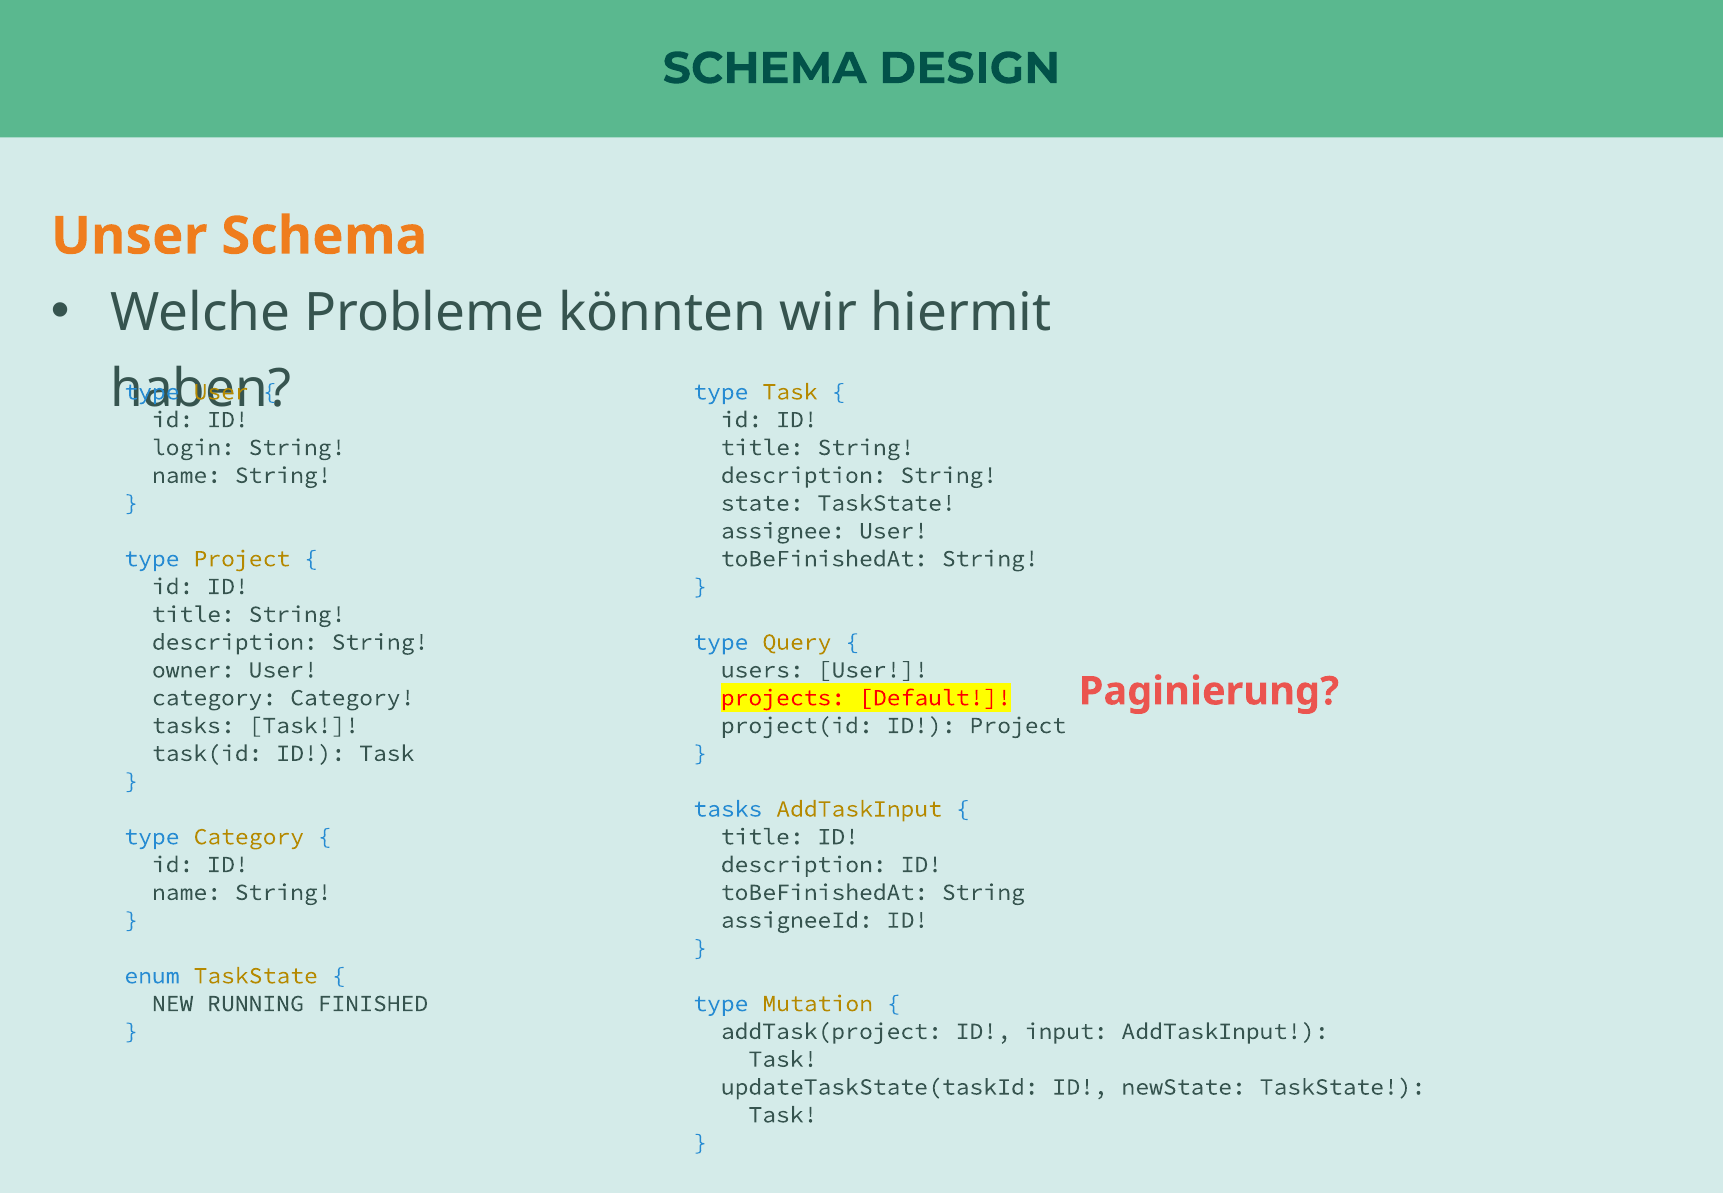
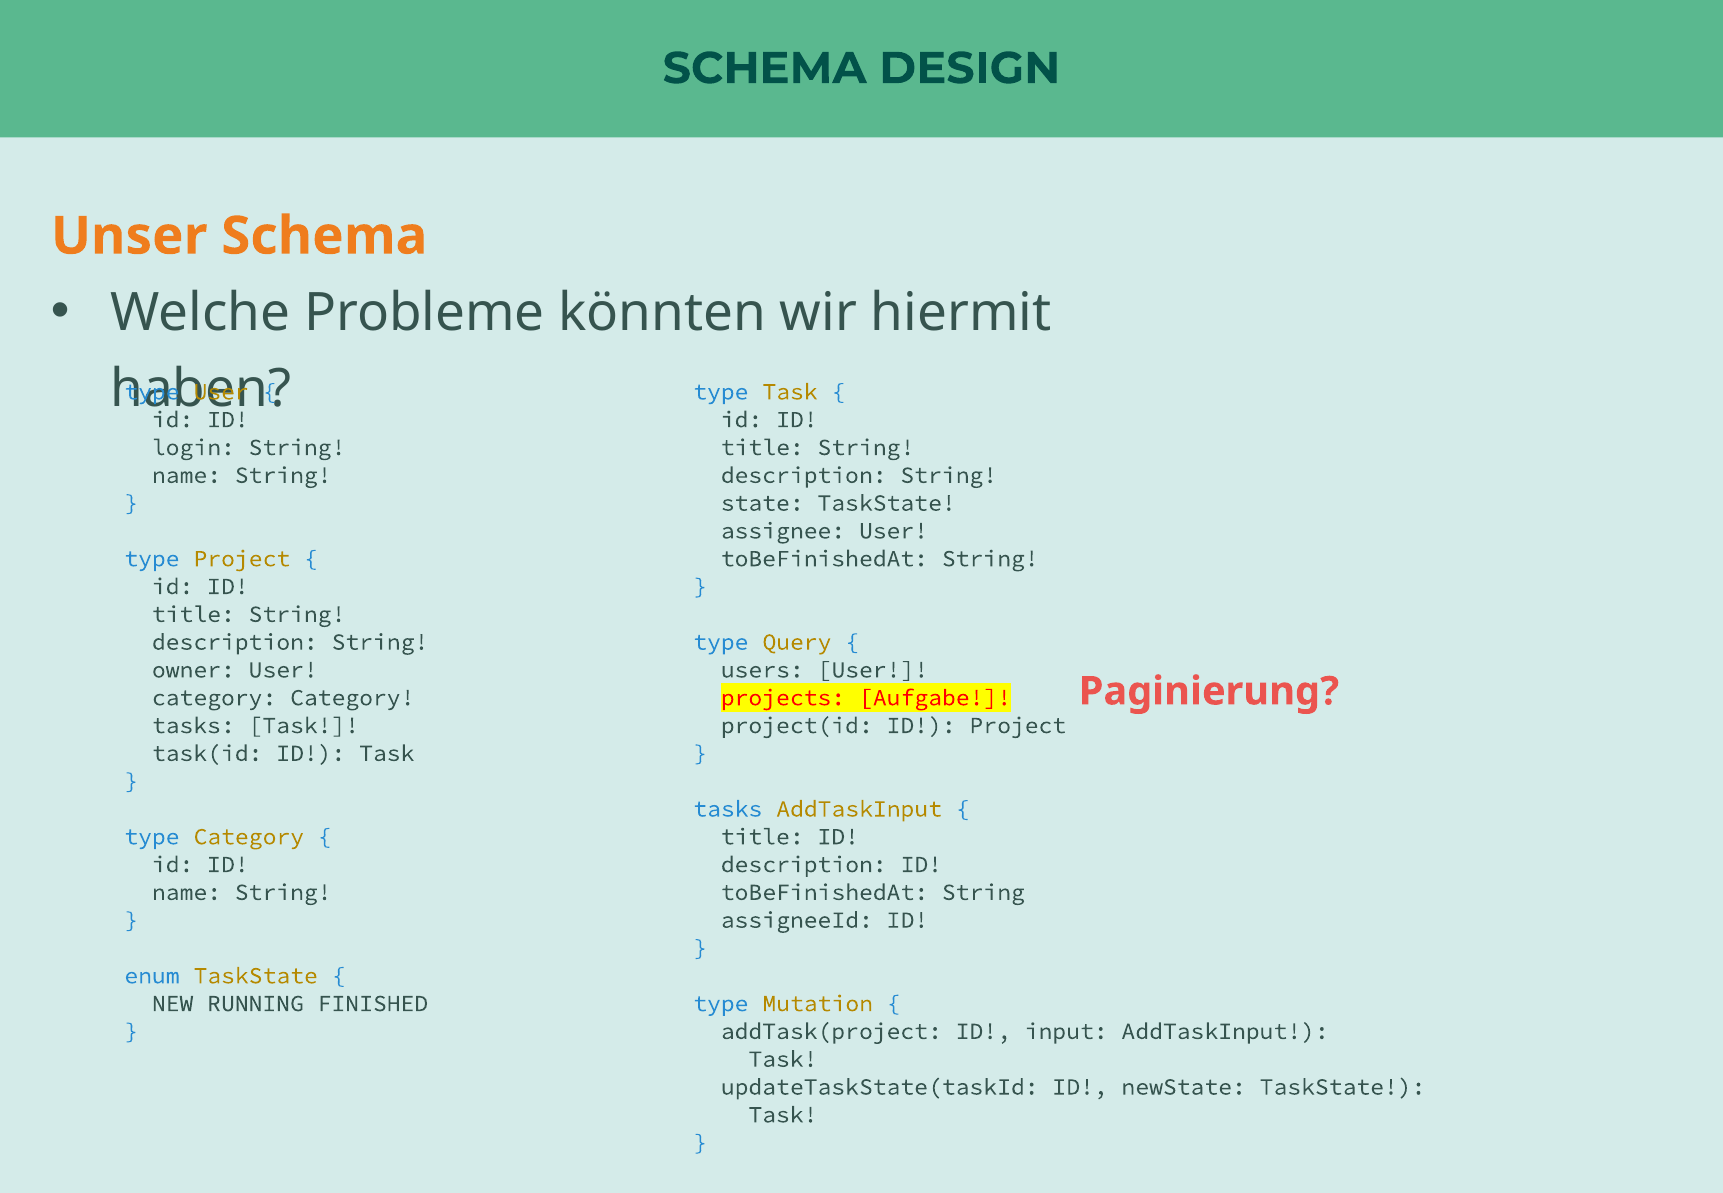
Default: Default -> Aufgabe
